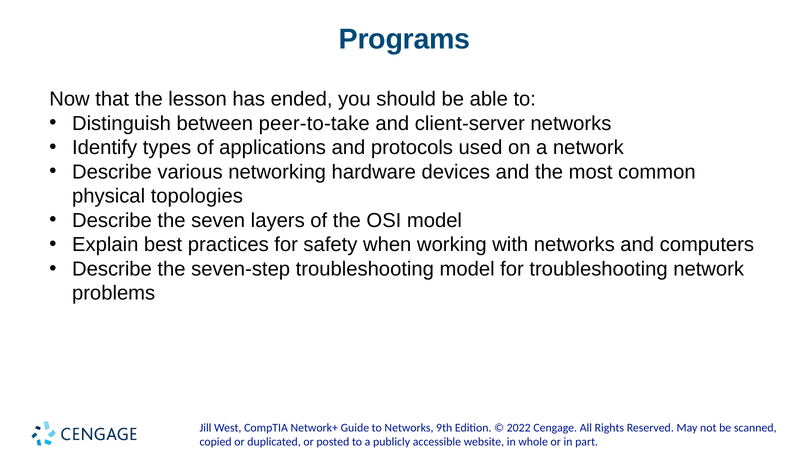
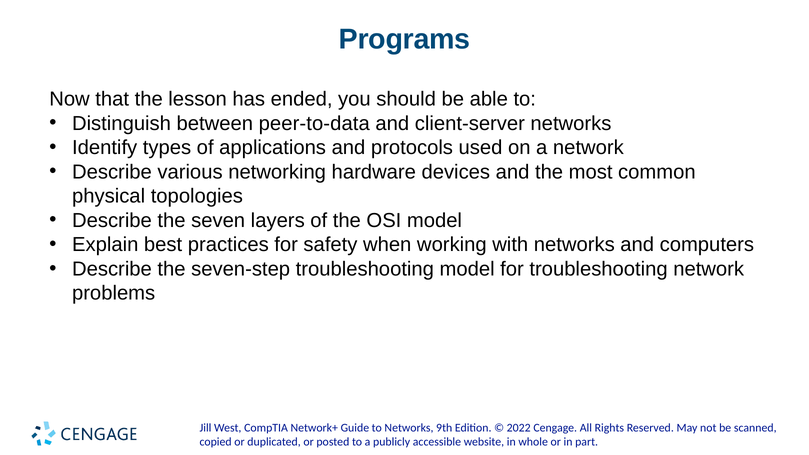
peer-to-take: peer-to-take -> peer-to-data
